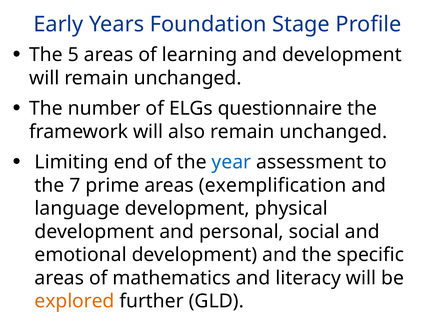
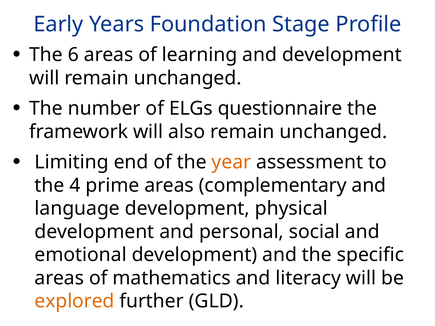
5: 5 -> 6
year colour: blue -> orange
7: 7 -> 4
exemplification: exemplification -> complementary
